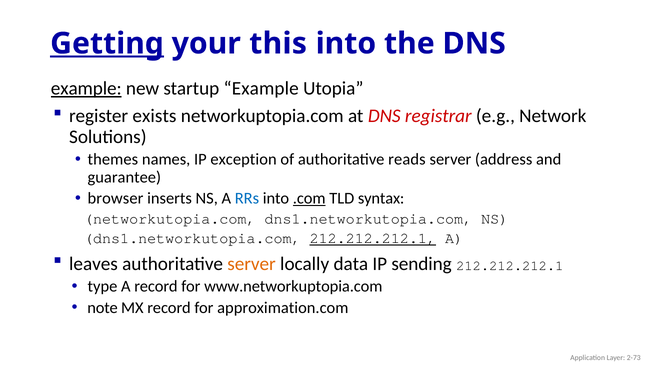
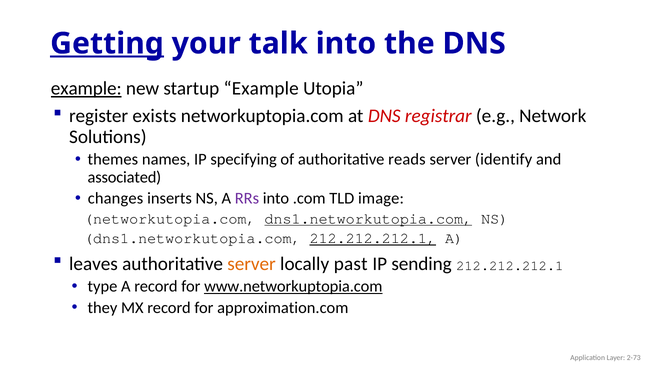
this: this -> talk
exception: exception -> specifying
address: address -> identify
guarantee: guarantee -> associated
browser: browser -> changes
RRs colour: blue -> purple
.com underline: present -> none
syntax: syntax -> image
dns1.networkutopia.com at (368, 219) underline: none -> present
data: data -> past
www.networkuptopia.com underline: none -> present
note: note -> they
